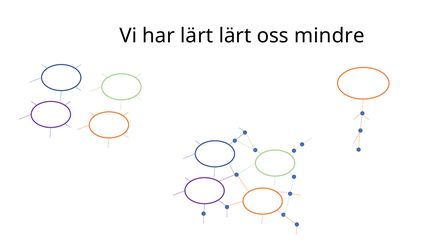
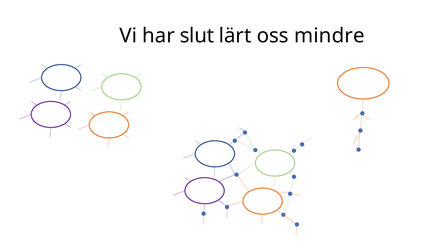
har lärt: lärt -> slut
